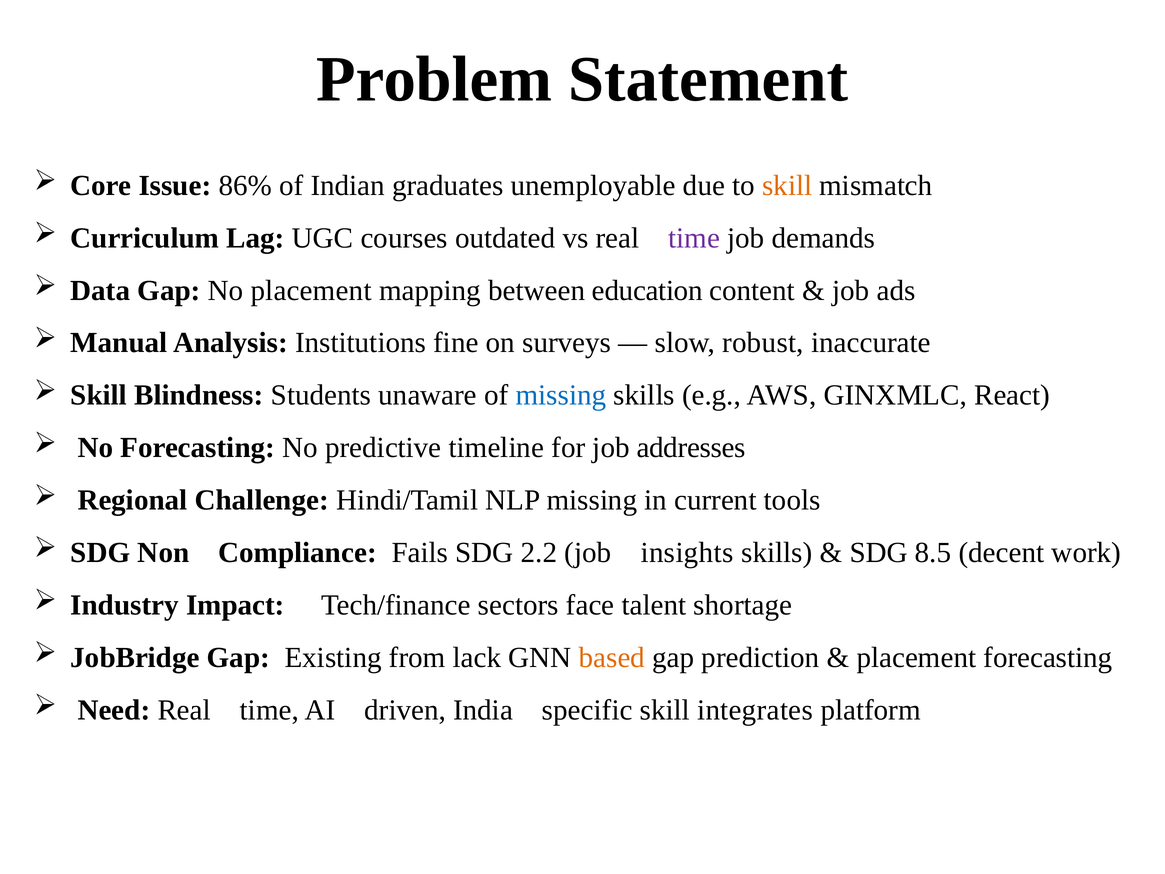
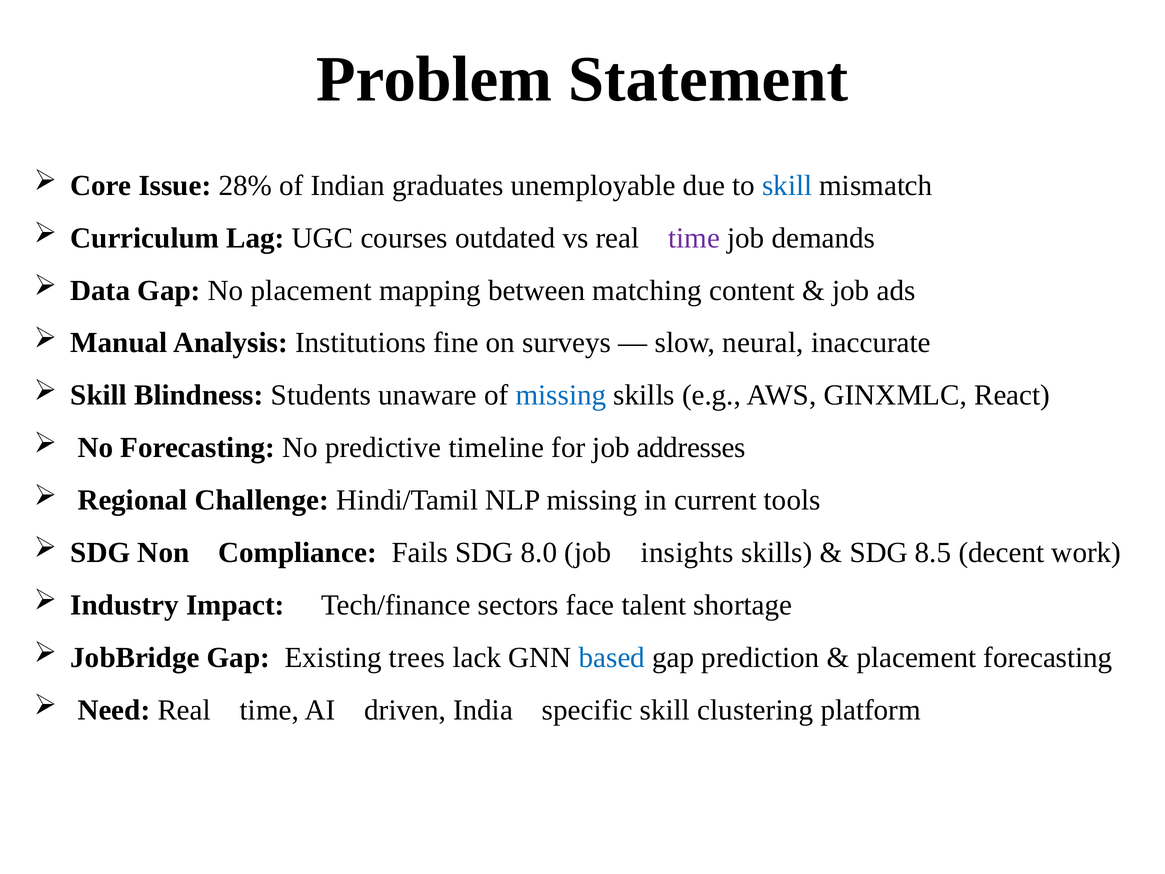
86%: 86% -> 28%
skill at (787, 186) colour: orange -> blue
education: education -> matching
robust: robust -> neural
2.2: 2.2 -> 8.0
from: from -> trees
based colour: orange -> blue
integrates: integrates -> clustering
